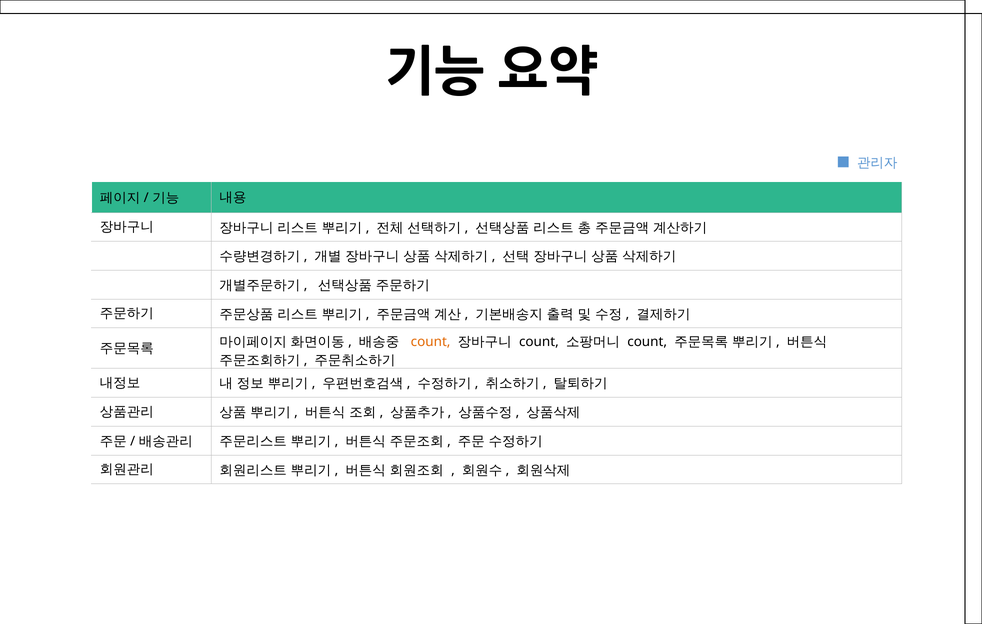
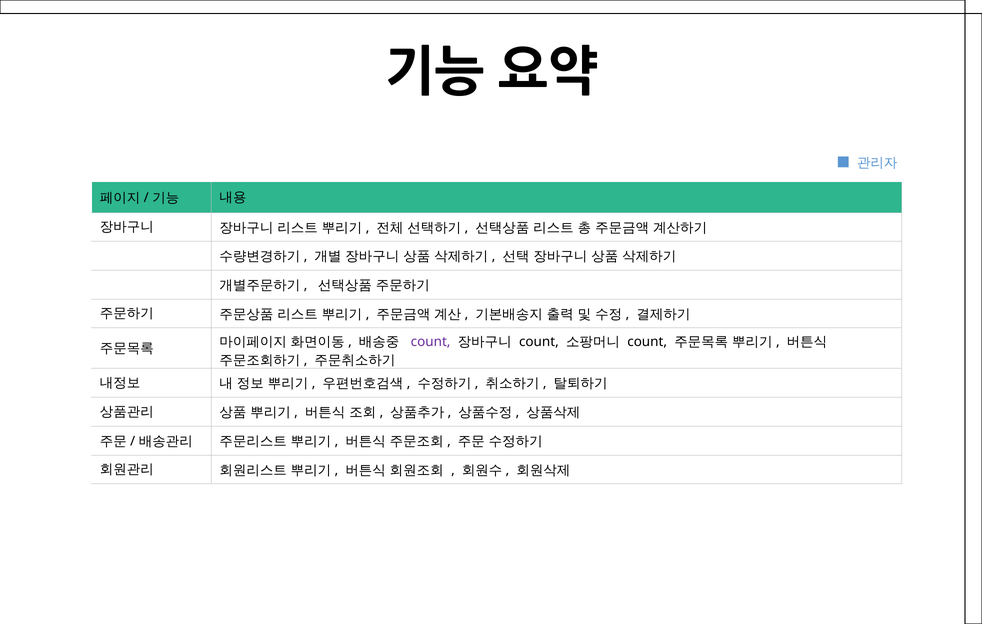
count at (431, 342) colour: orange -> purple
